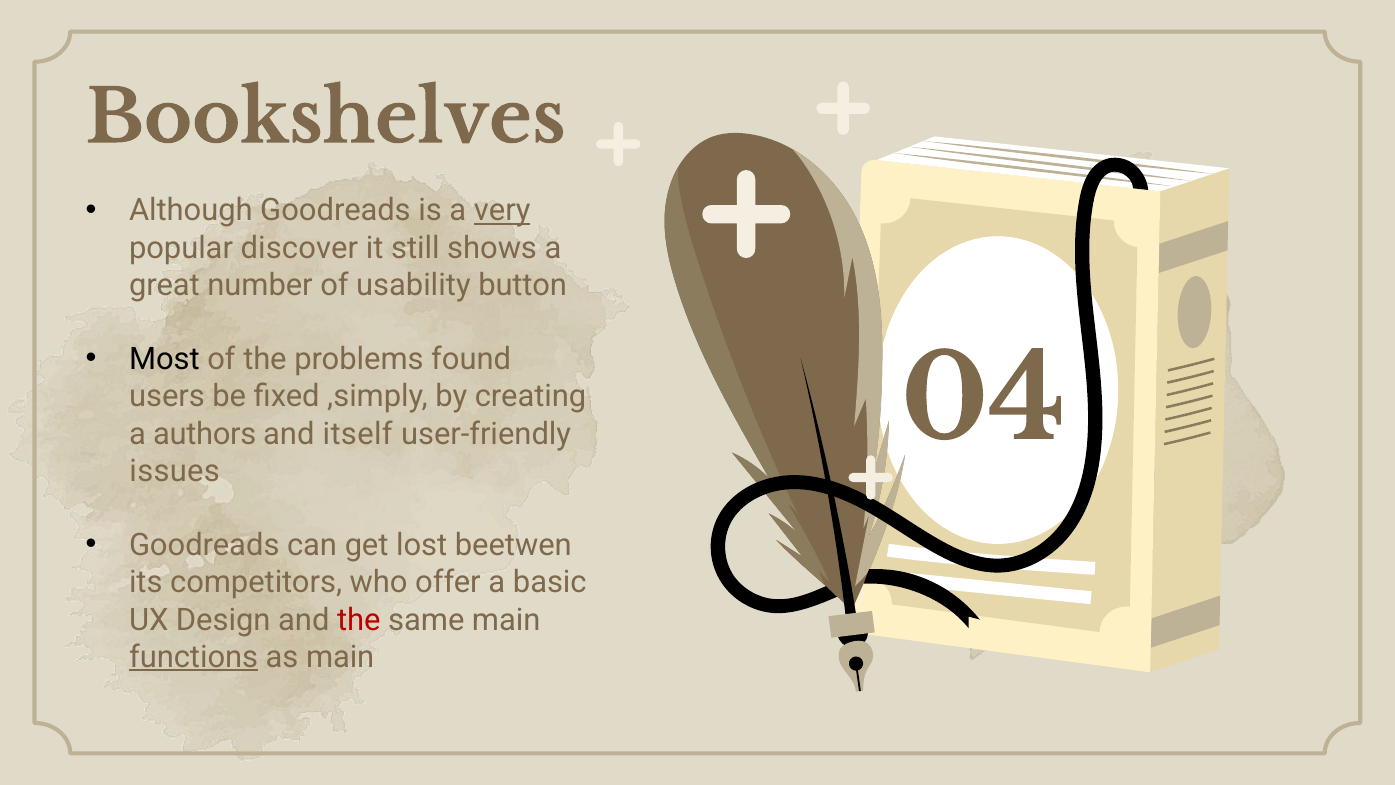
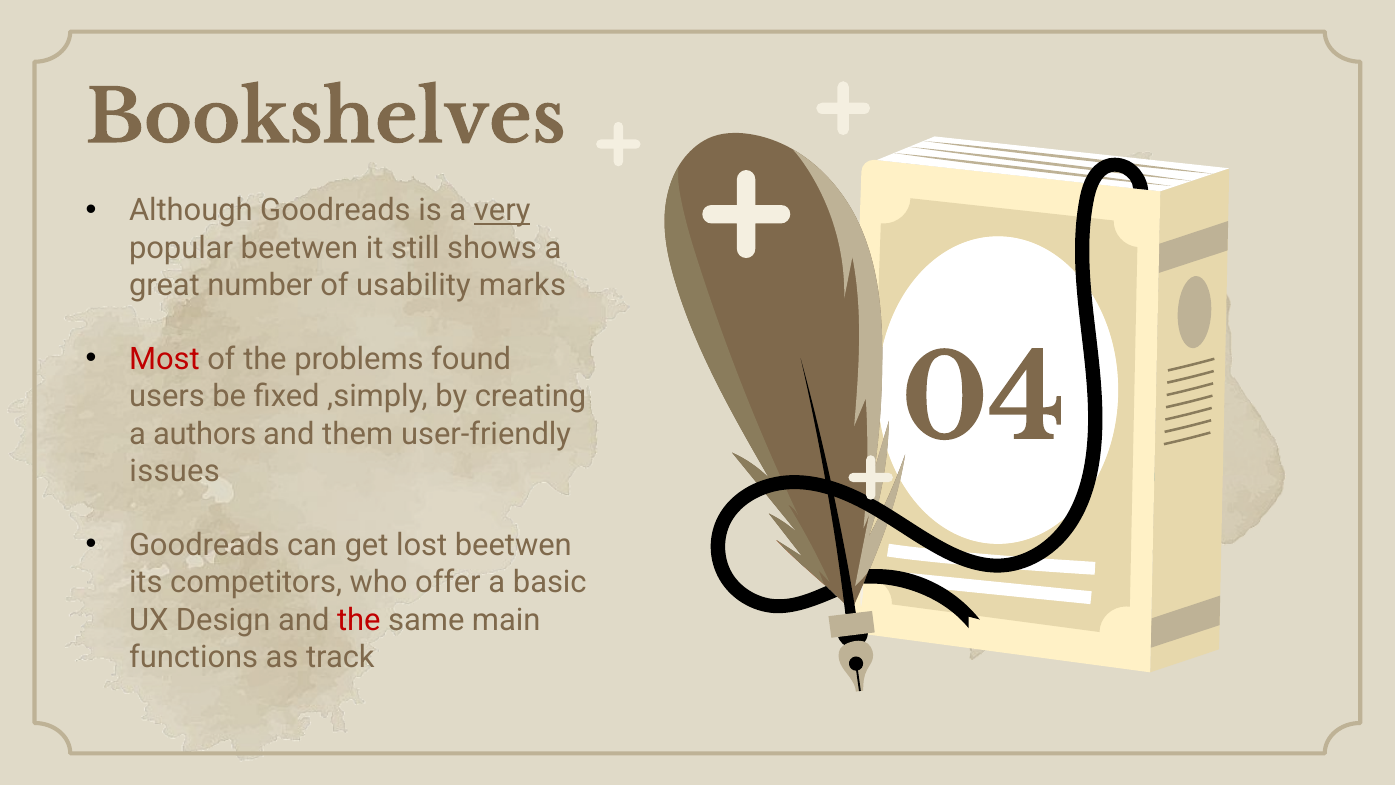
popular discover: discover -> beetwen
button: button -> marks
Most colour: black -> red
itself: itself -> them
functions underline: present -> none
as main: main -> track
